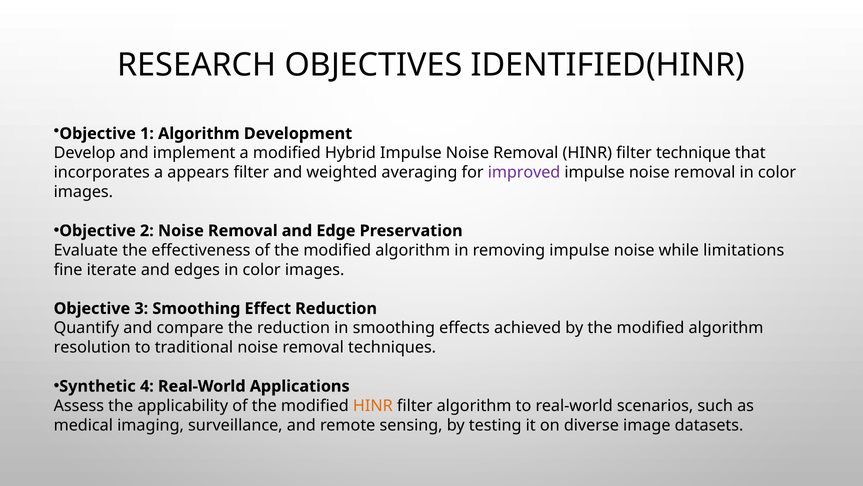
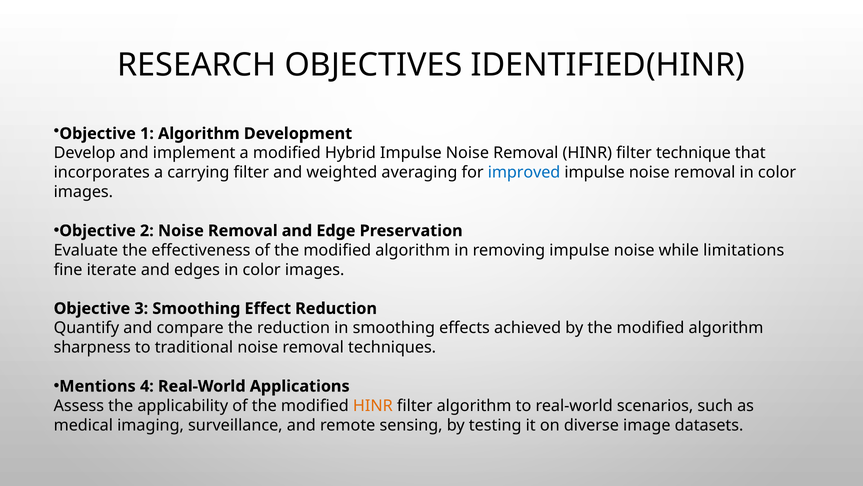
appears: appears -> carrying
improved colour: purple -> blue
resolution: resolution -> sharpness
Synthetic: Synthetic -> Mentions
